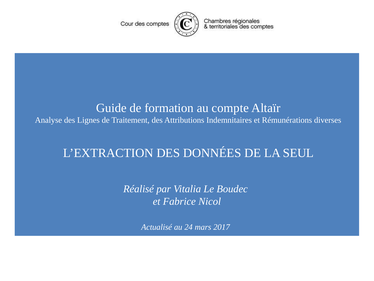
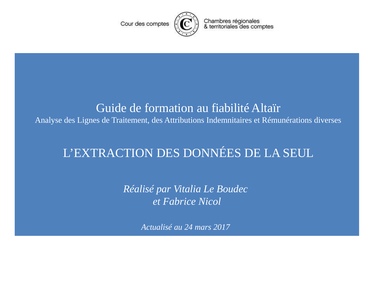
compte: compte -> fiabilité
